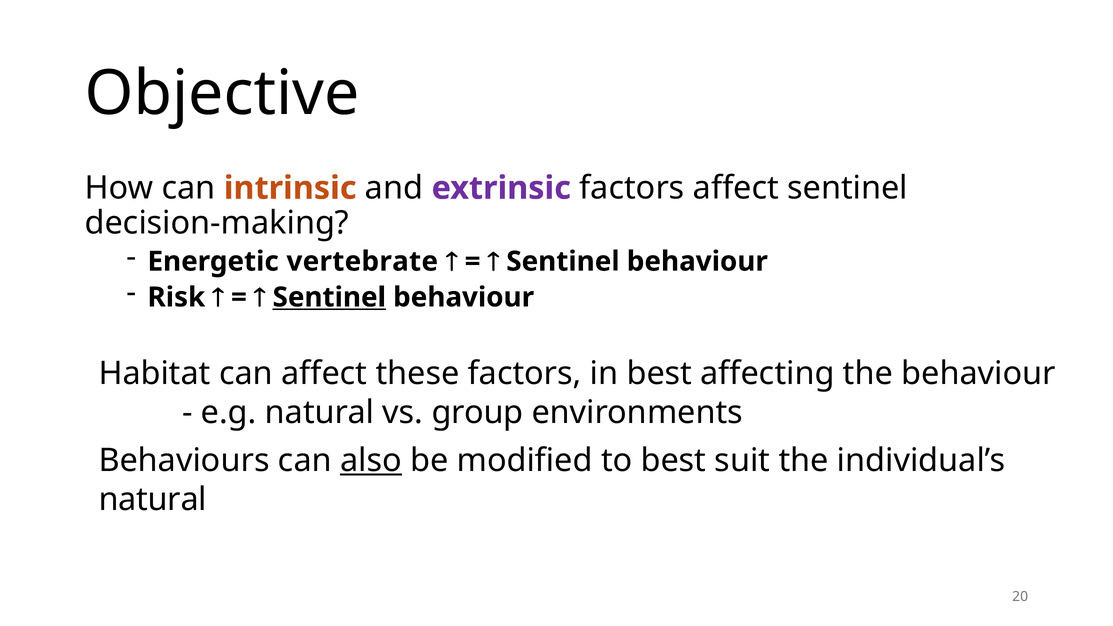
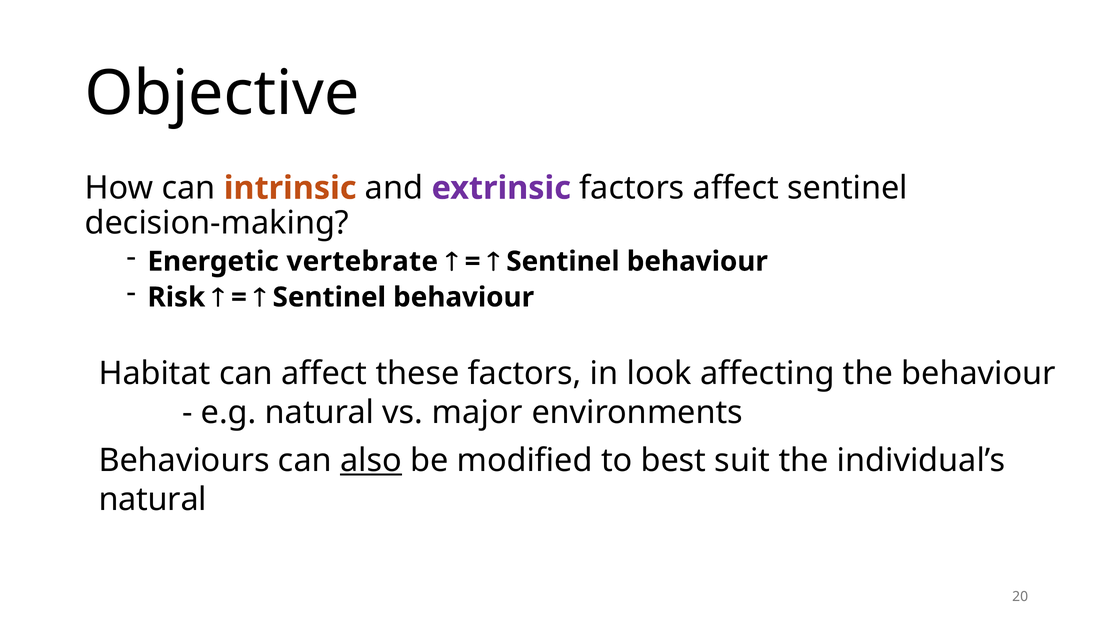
Sentinel at (329, 297) underline: present -> none
in best: best -> look
group: group -> major
